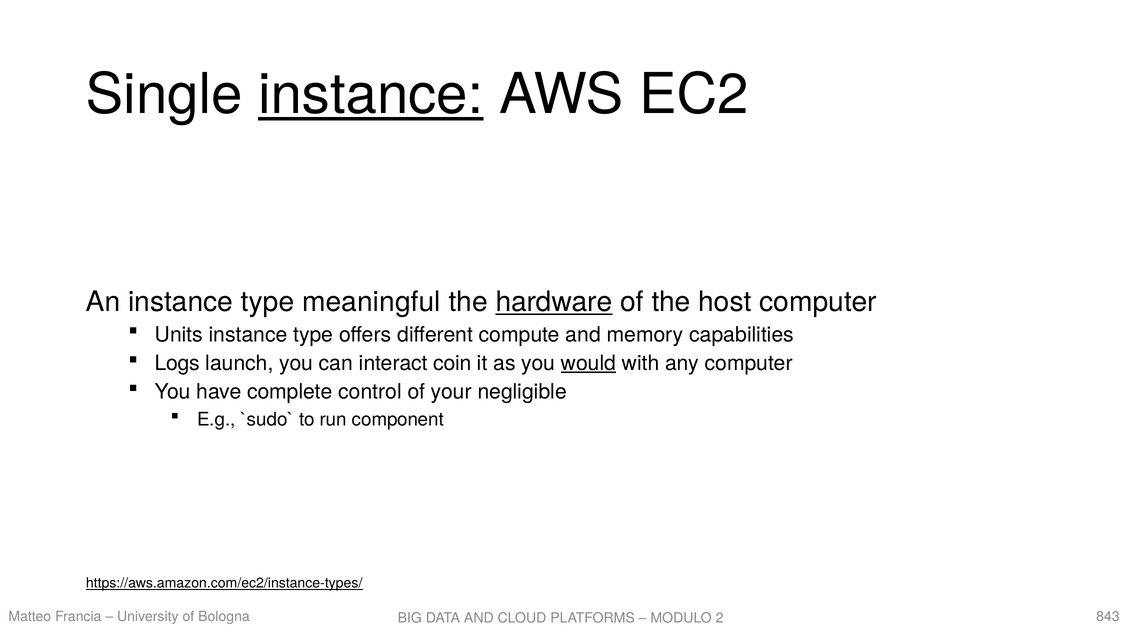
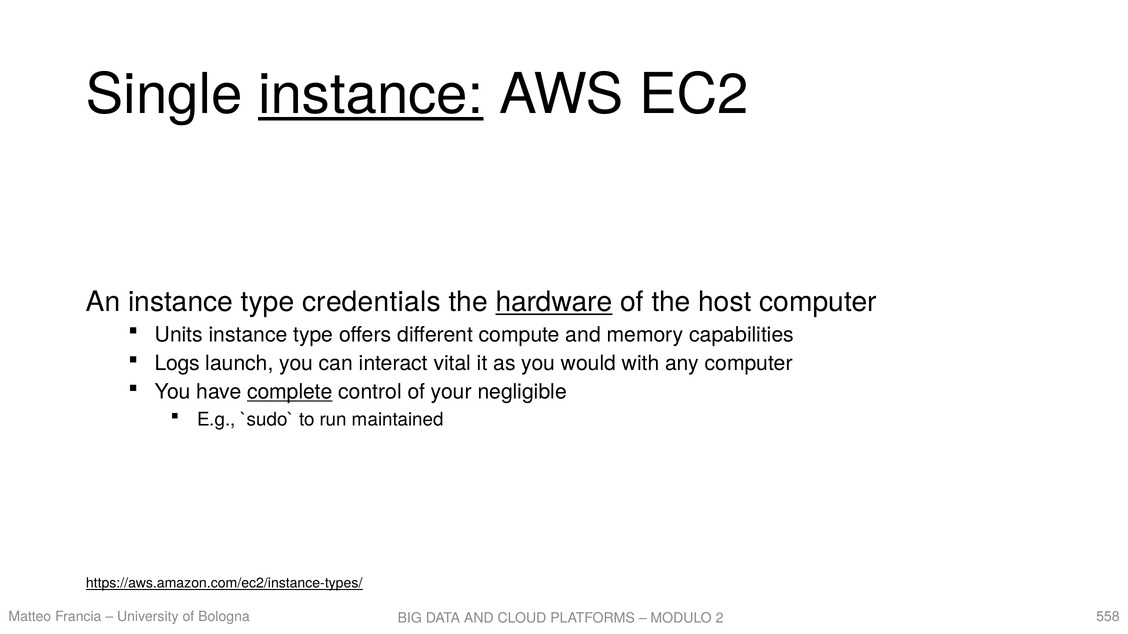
meaningful: meaningful -> credentials
coin: coin -> vital
would underline: present -> none
complete underline: none -> present
component: component -> maintained
843: 843 -> 558
